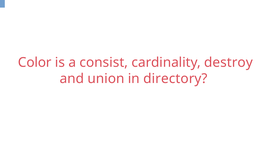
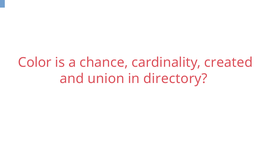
consist: consist -> chance
destroy: destroy -> created
